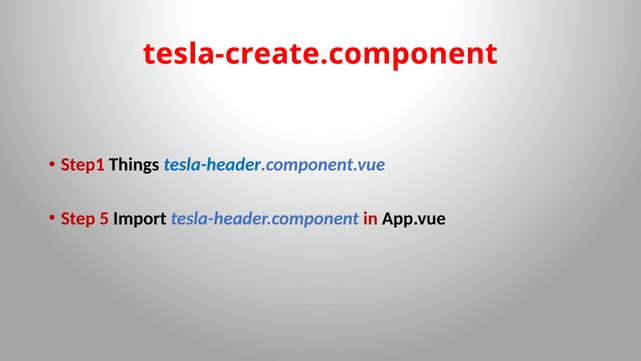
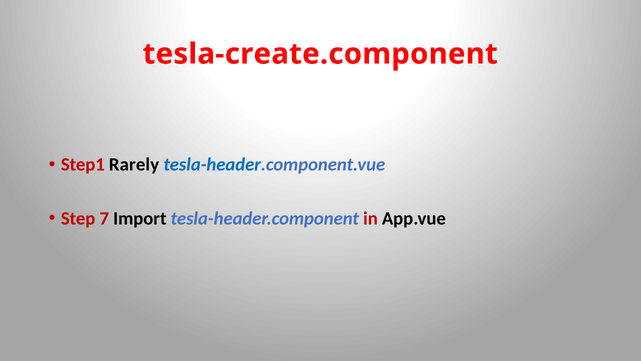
Things: Things -> Rarely
5: 5 -> 7
